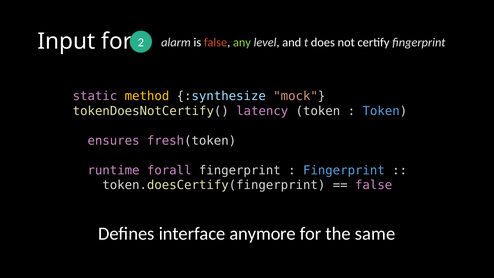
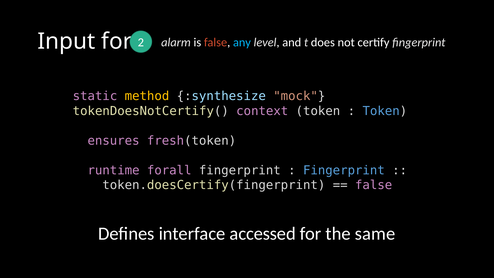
any colour: light green -> light blue
latency: latency -> context
anymore: anymore -> accessed
